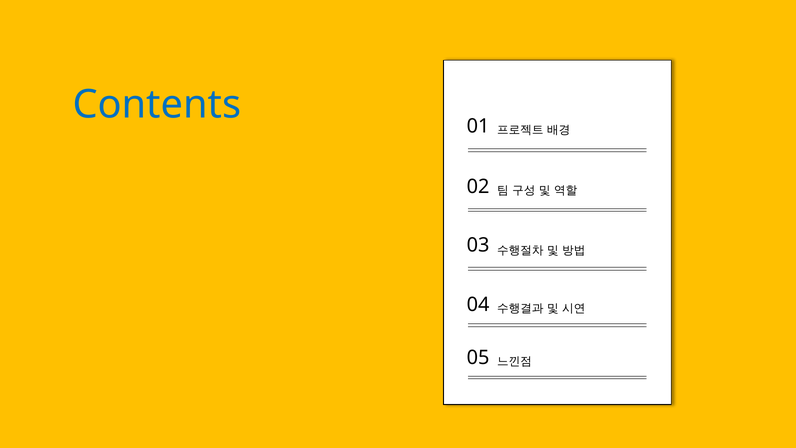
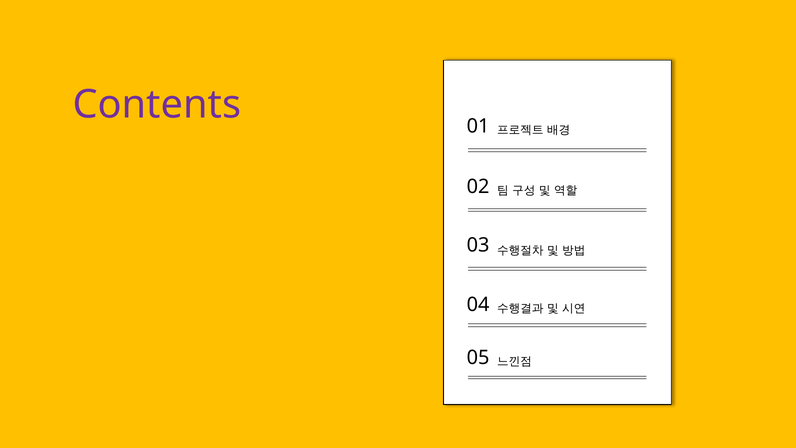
Contents colour: blue -> purple
